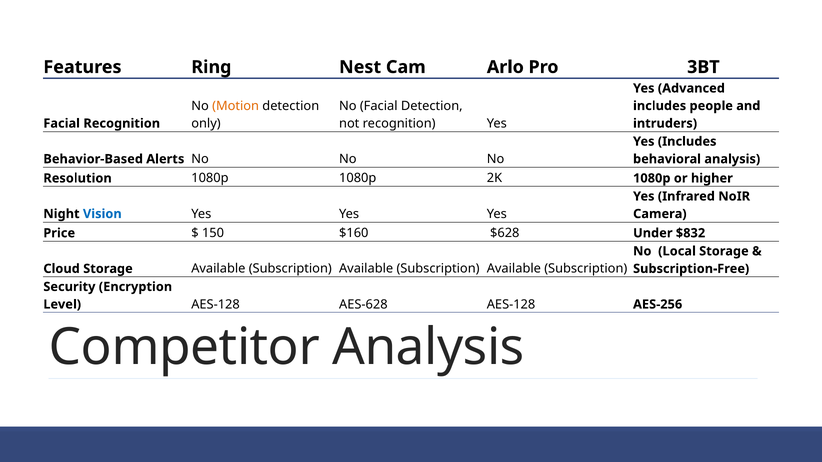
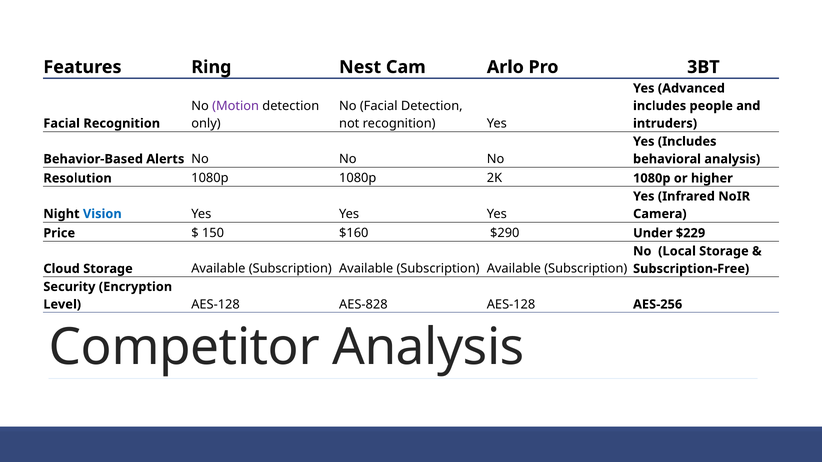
Motion colour: orange -> purple
$628: $628 -> $290
$832: $832 -> $229
AES-628: AES-628 -> AES-828
